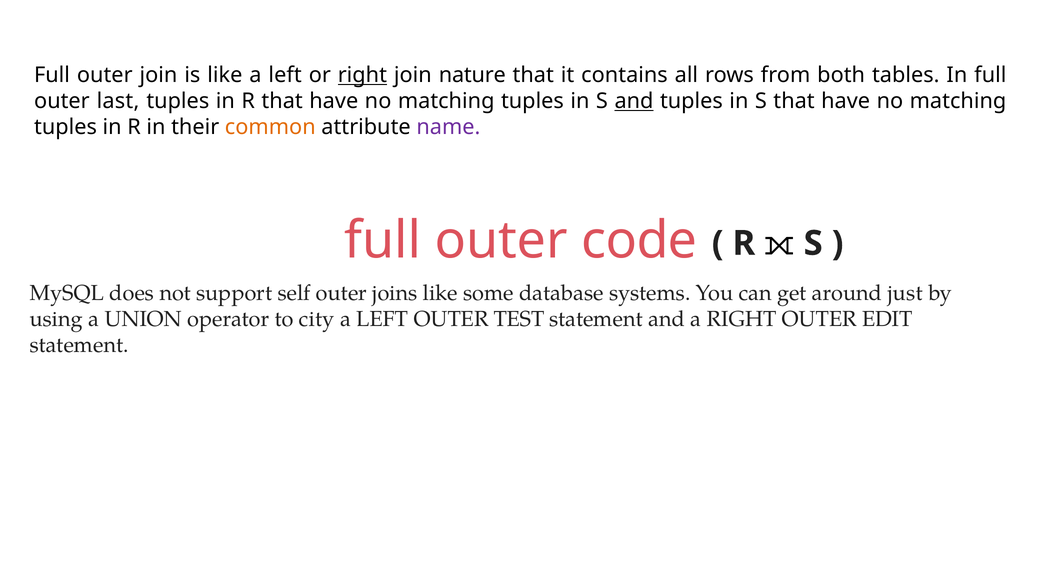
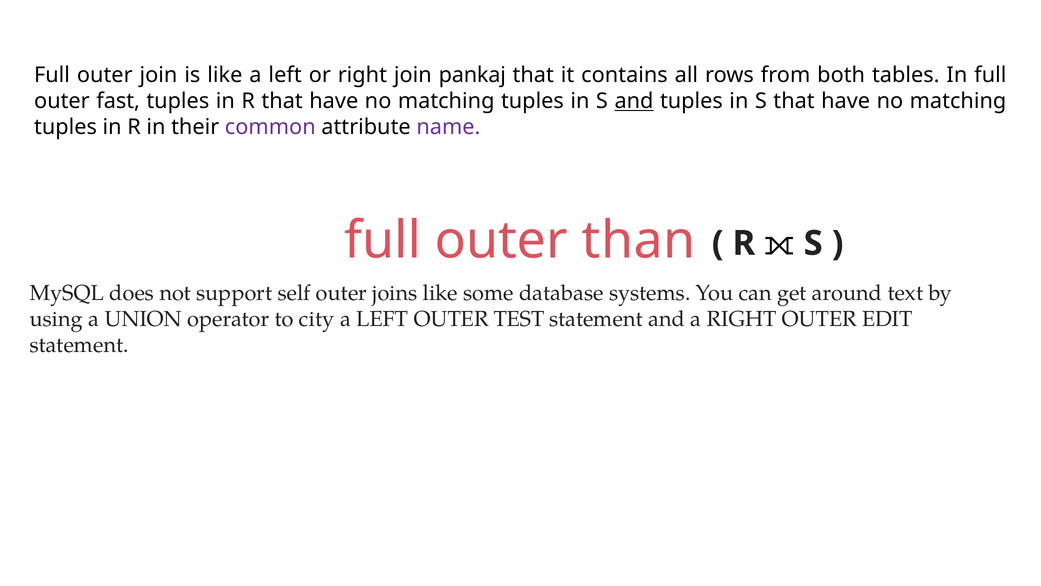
right at (362, 75) underline: present -> none
nature: nature -> pankaj
last: last -> fast
common colour: orange -> purple
code: code -> than
just: just -> text
